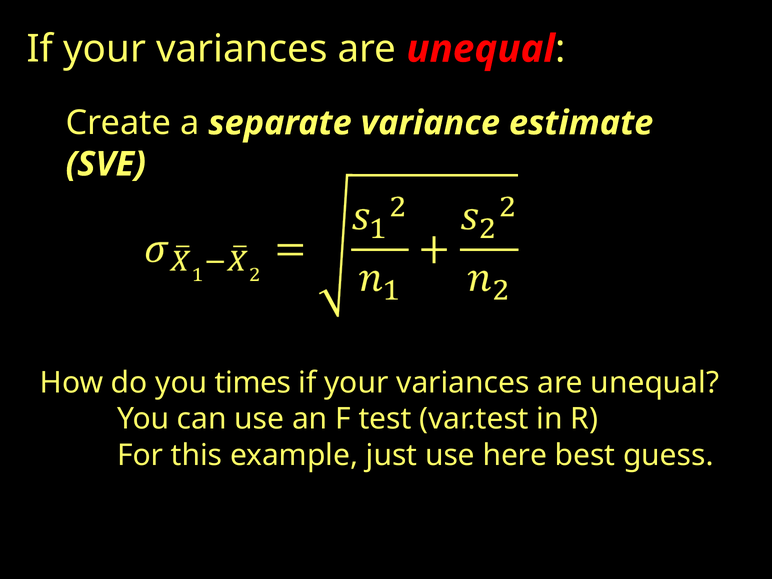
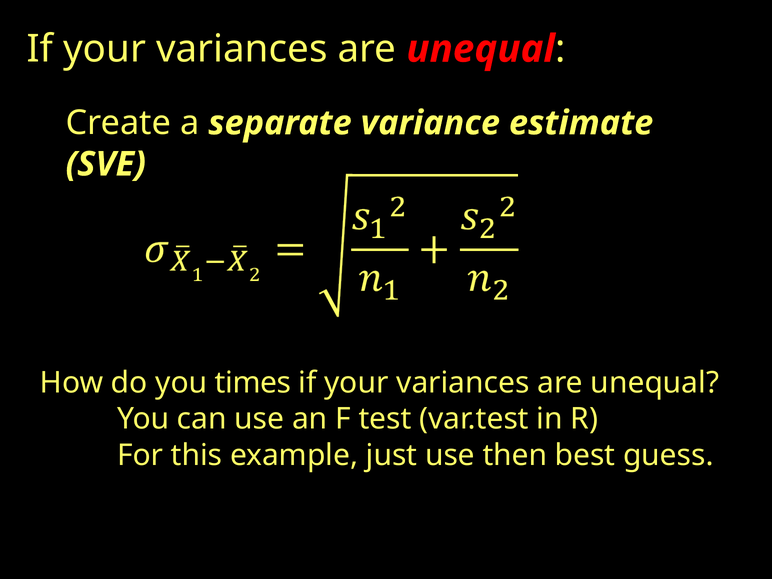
here: here -> then
